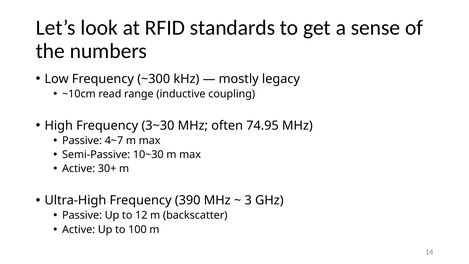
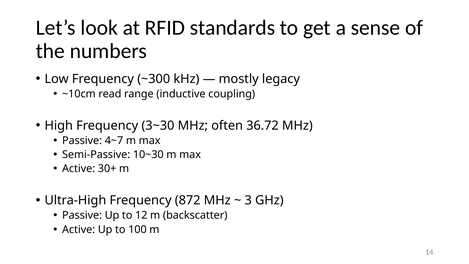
74.95: 74.95 -> 36.72
390: 390 -> 872
